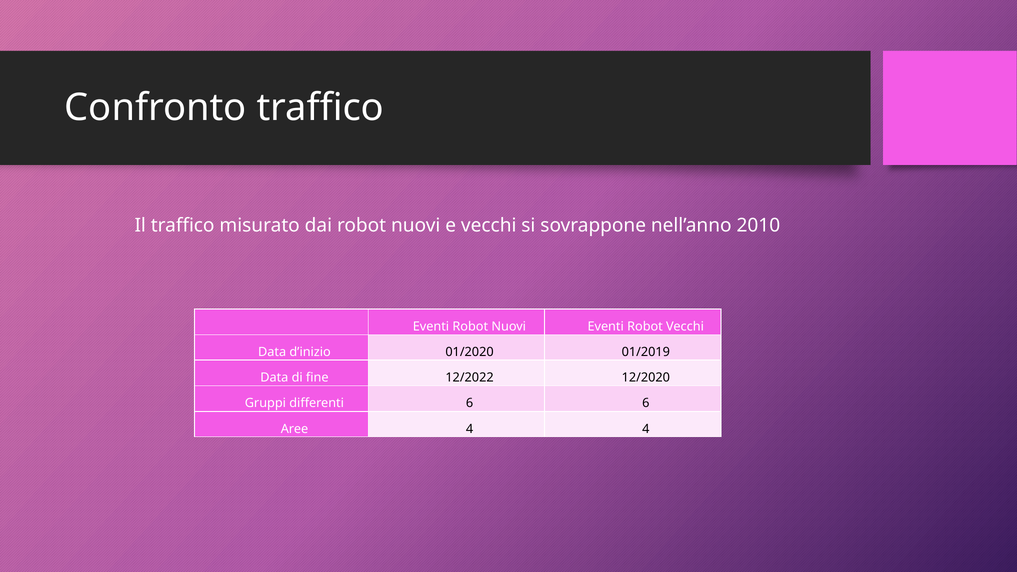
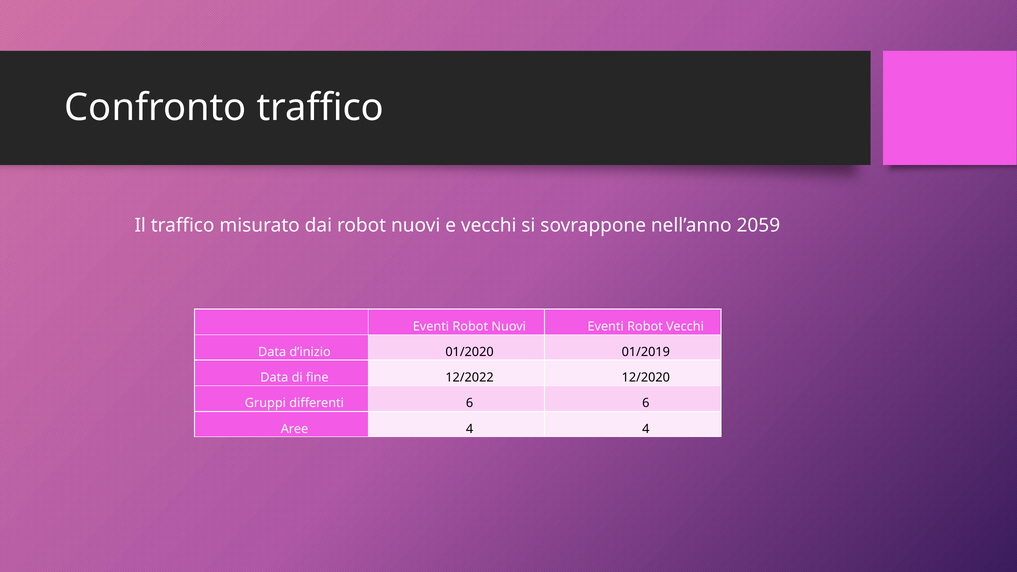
2010: 2010 -> 2059
